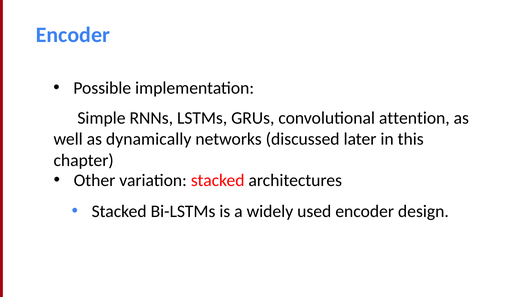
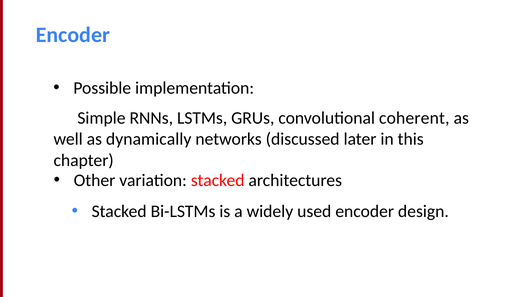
attention: attention -> coherent
